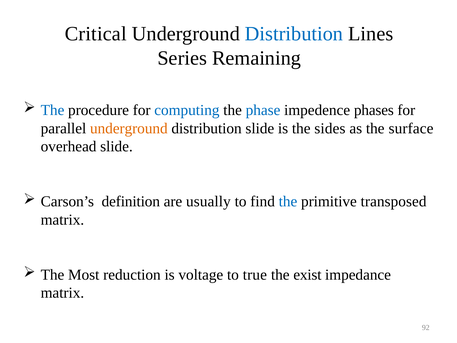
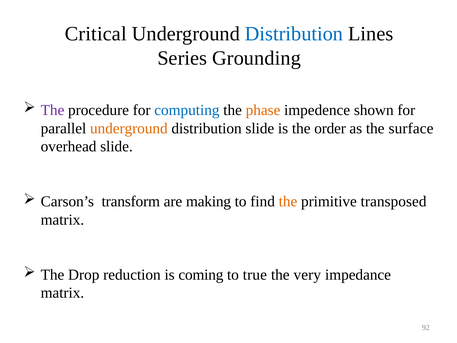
Remaining: Remaining -> Grounding
The at (53, 110) colour: blue -> purple
phase colour: blue -> orange
phases: phases -> shown
sides: sides -> order
definition: definition -> transform
usually: usually -> making
the at (288, 201) colour: blue -> orange
Most: Most -> Drop
voltage: voltage -> coming
exist: exist -> very
